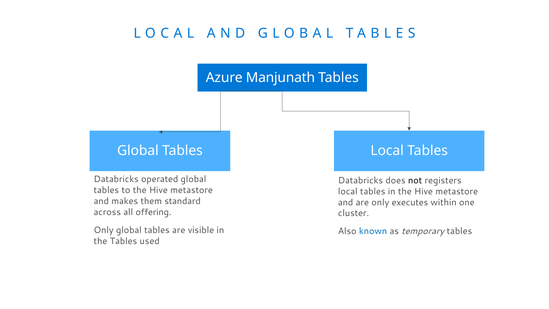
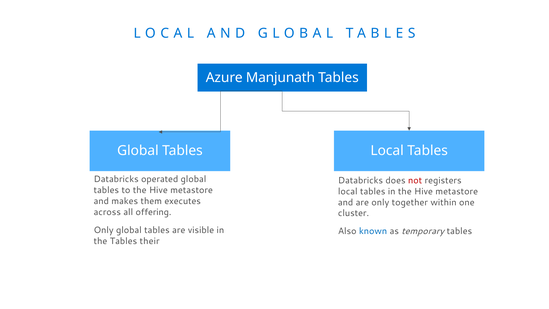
not colour: black -> red
standard: standard -> executes
executes: executes -> together
used: used -> their
